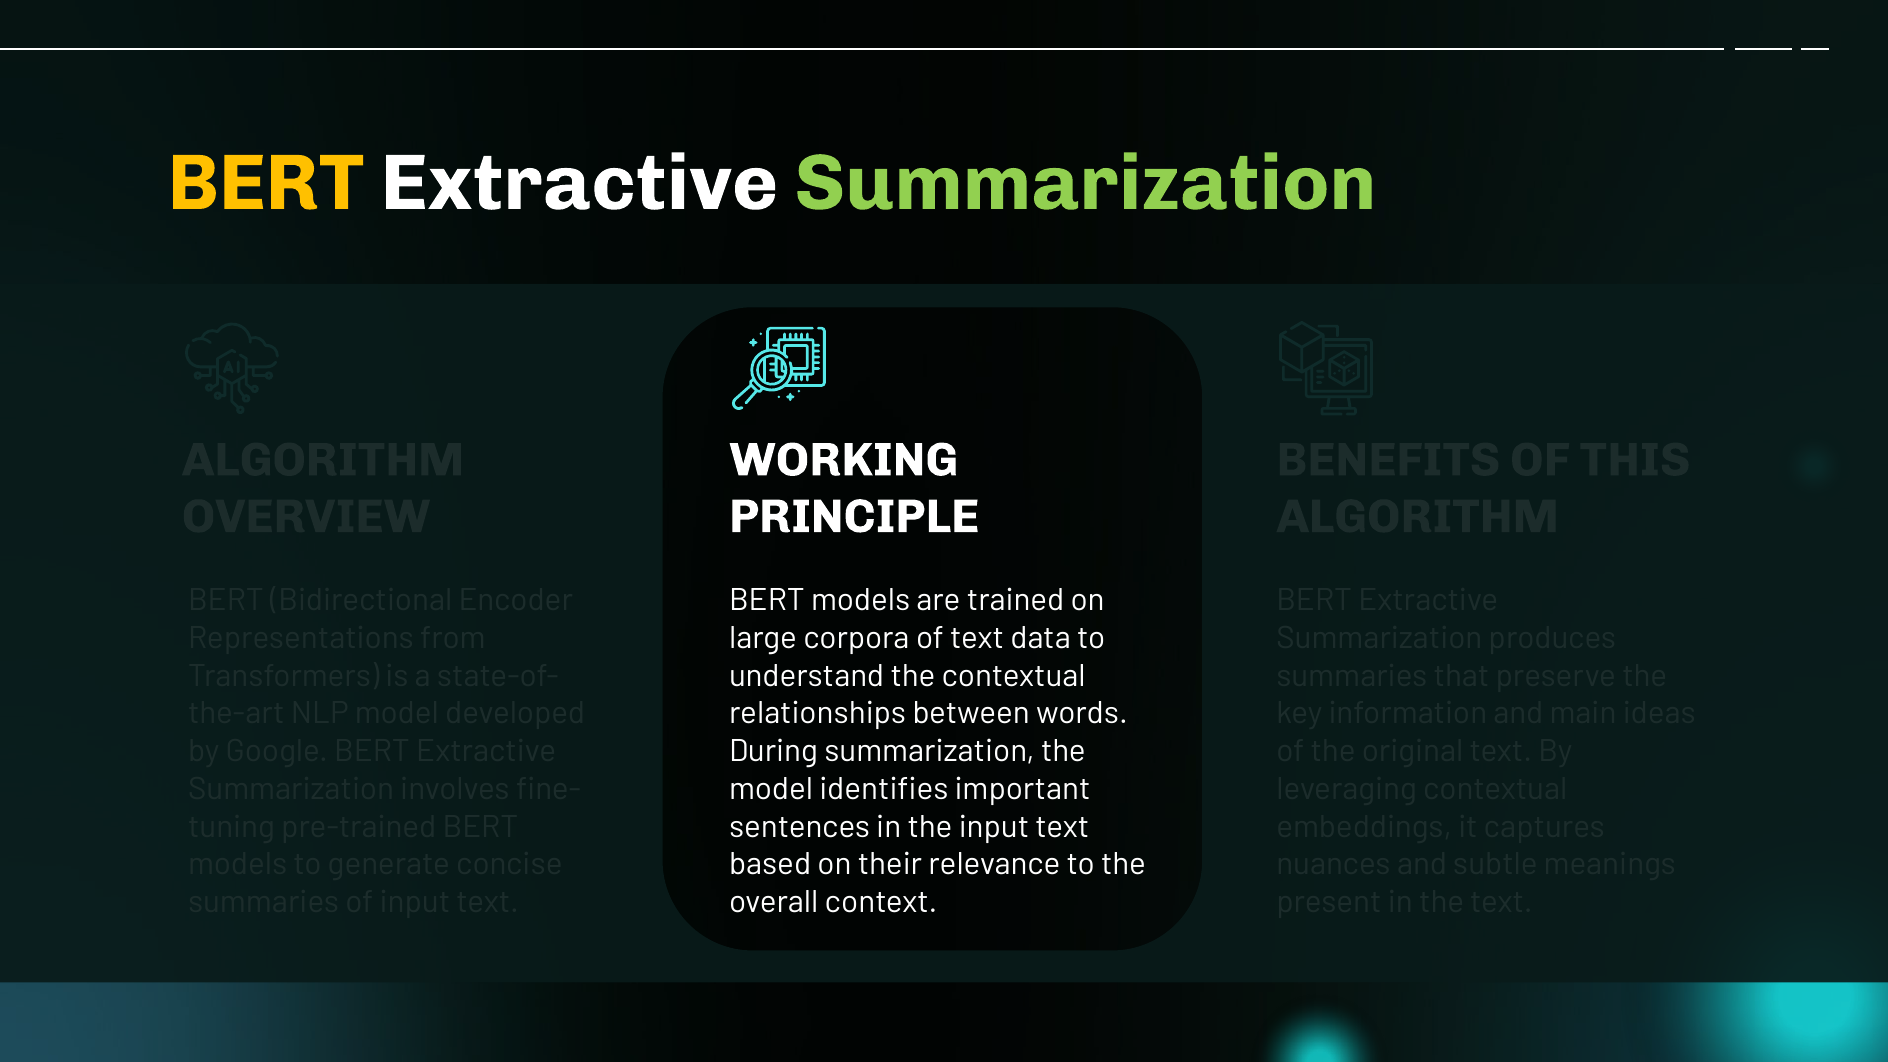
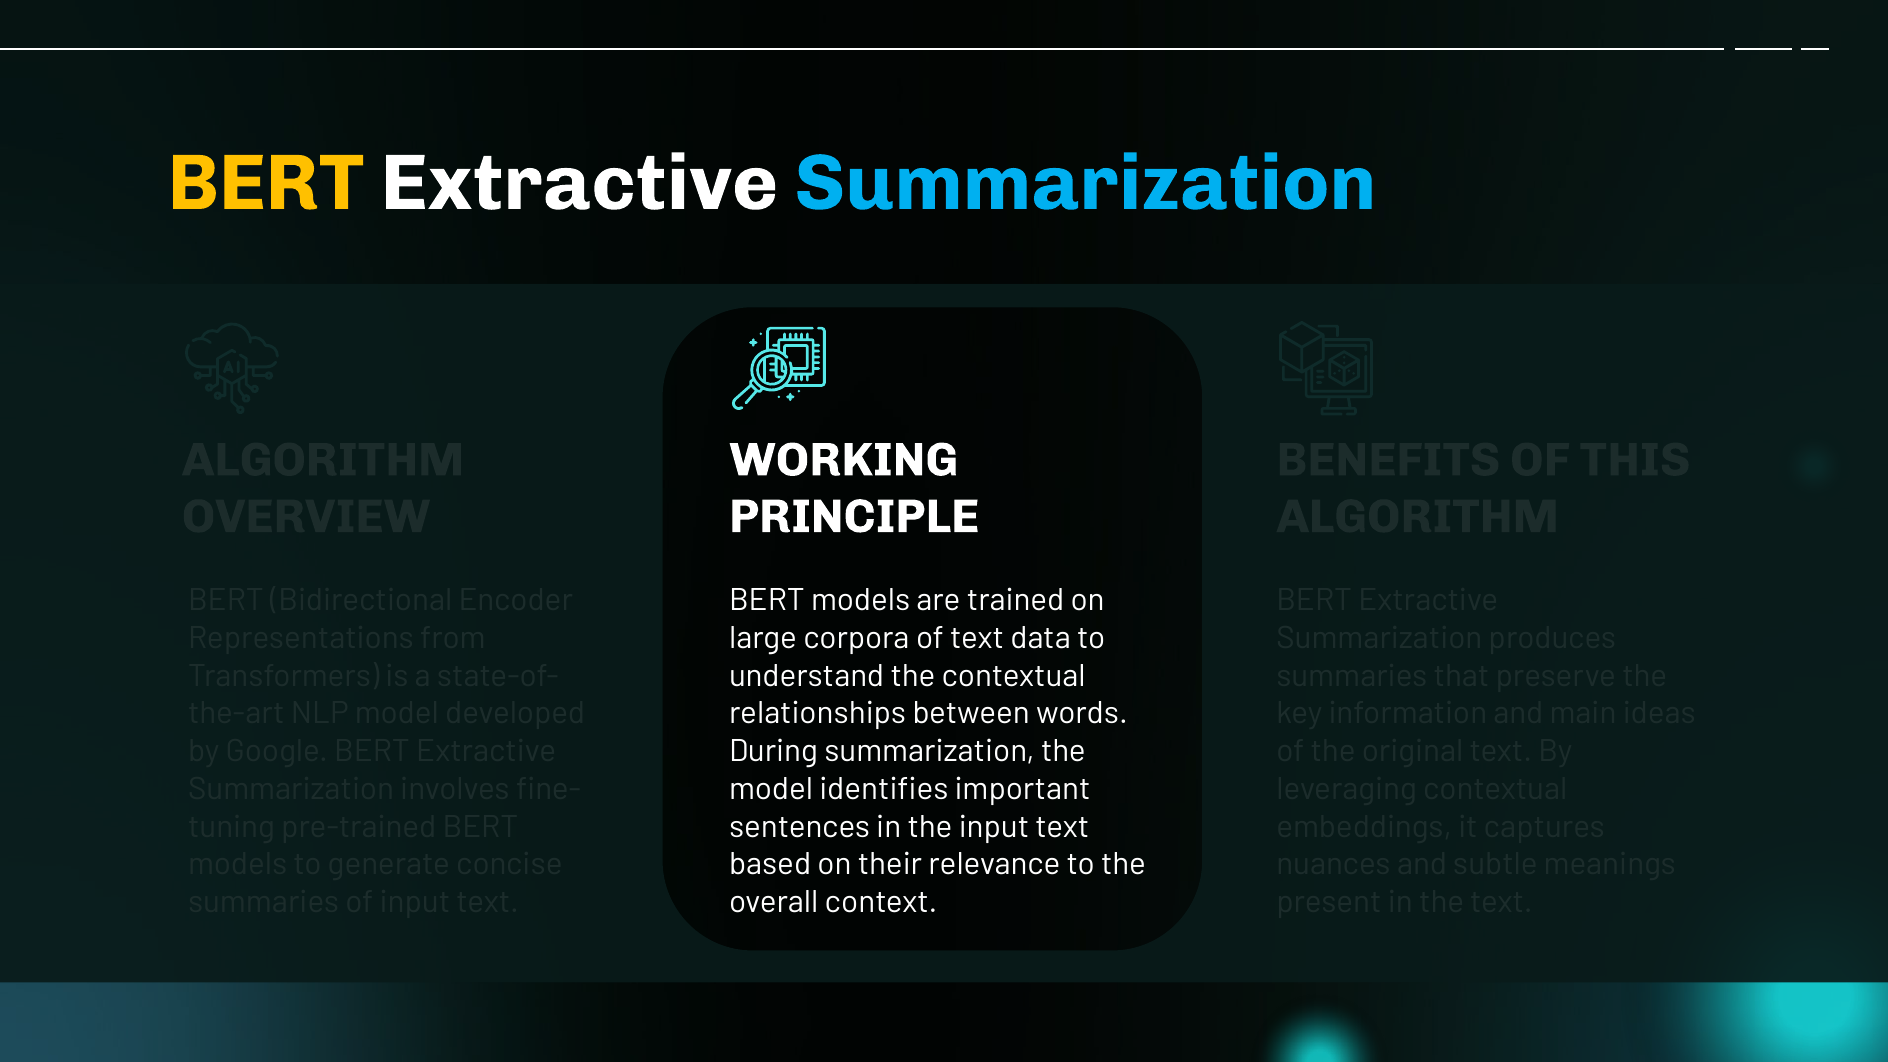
Summarization at (1086, 183) colour: light green -> light blue
